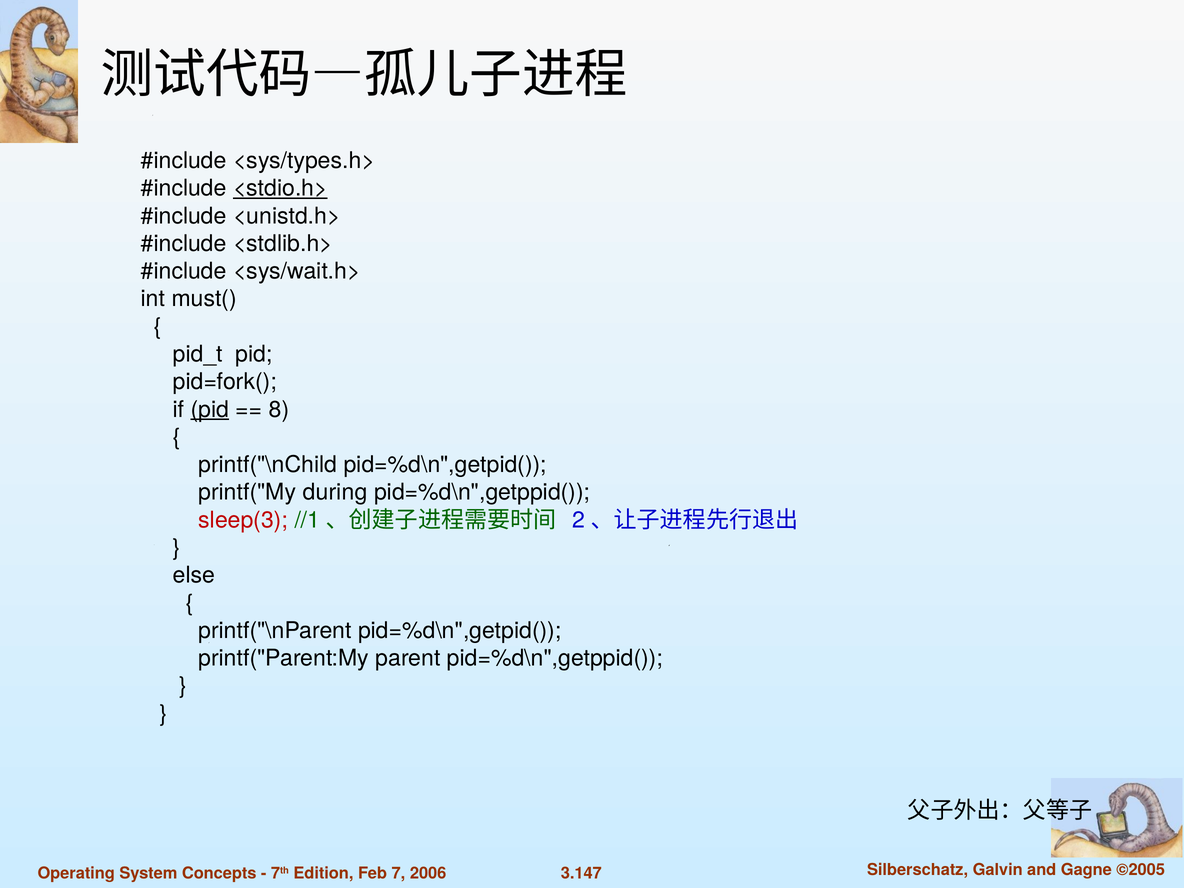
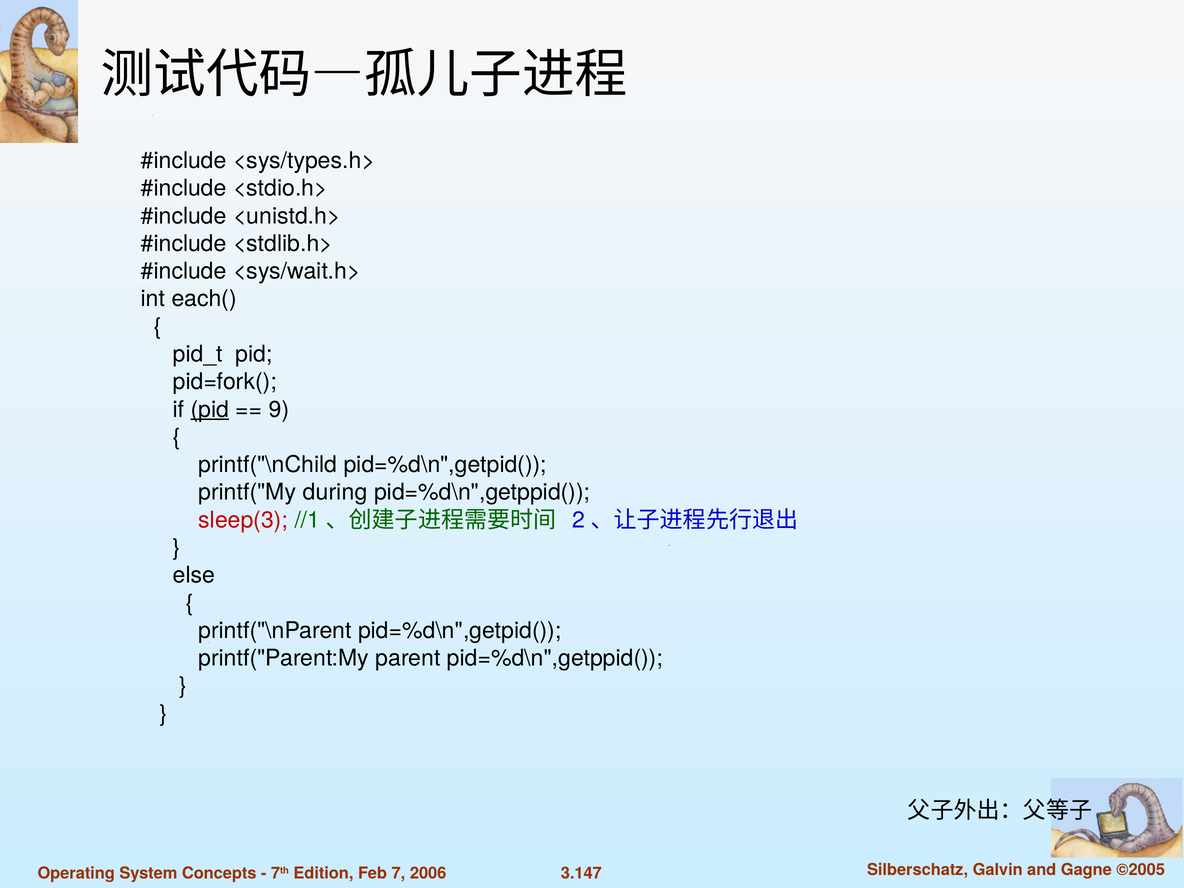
<stdio.h> underline: present -> none
must(: must( -> each(
8: 8 -> 9
